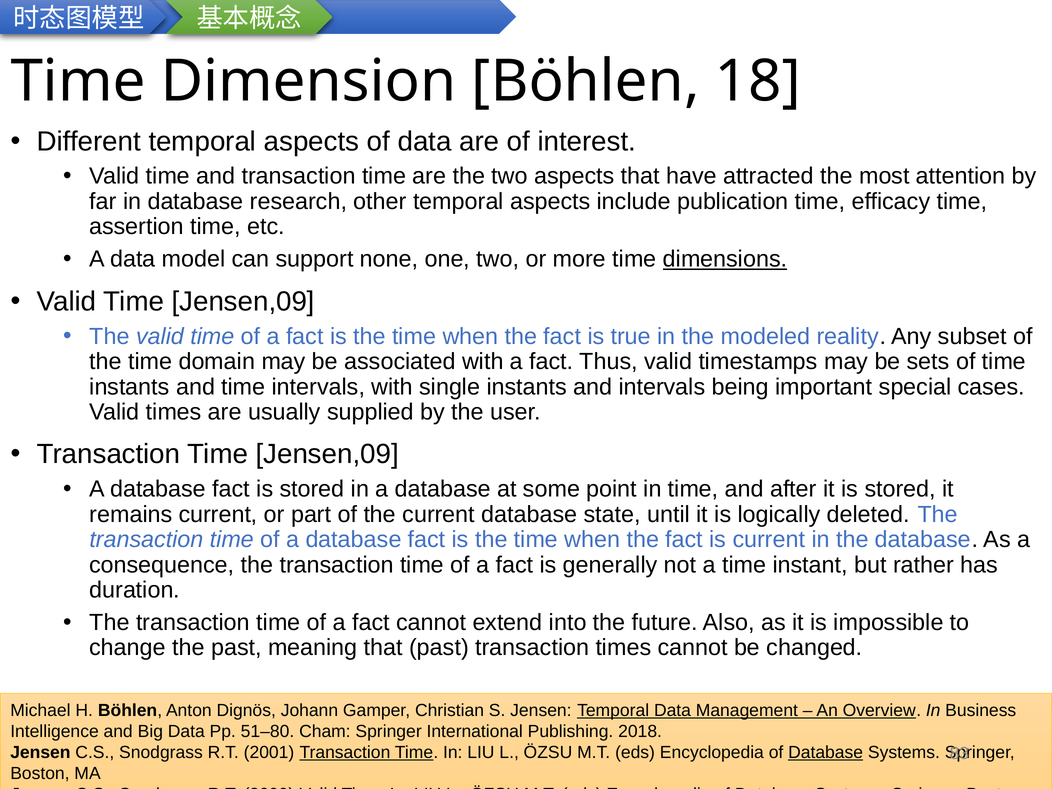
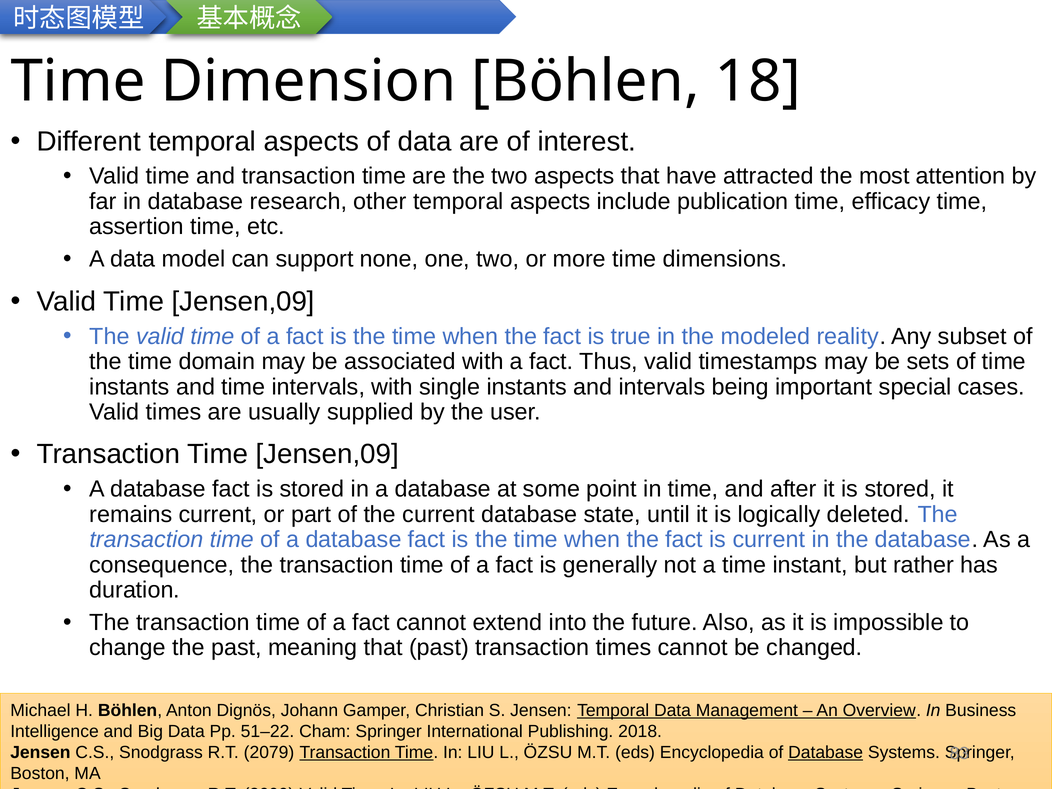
dimensions underline: present -> none
51–80: 51–80 -> 51–22
2001: 2001 -> 2079
